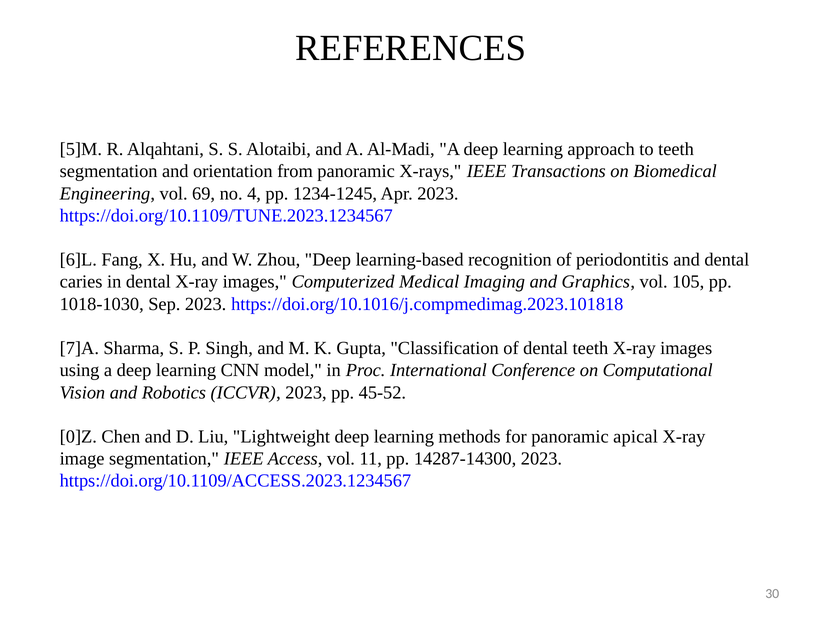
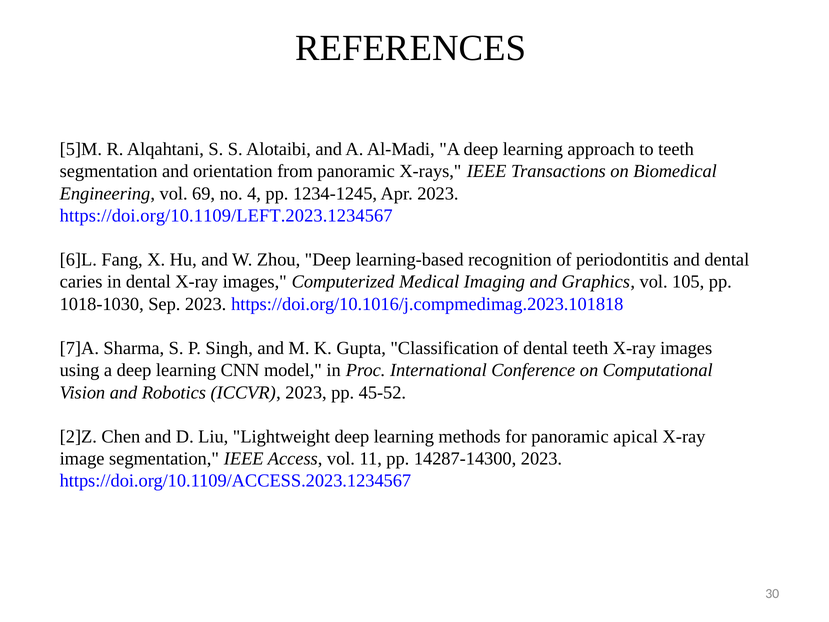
https://doi.org/10.1109/TUNE.2023.1234567: https://doi.org/10.1109/TUNE.2023.1234567 -> https://doi.org/10.1109/LEFT.2023.1234567
0]Z: 0]Z -> 2]Z
